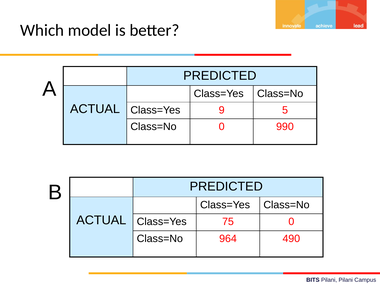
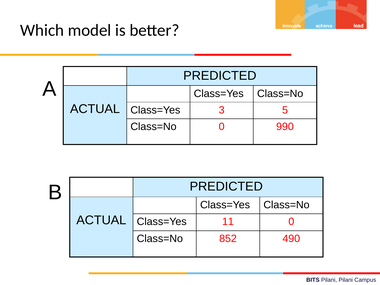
9: 9 -> 3
75: 75 -> 11
964: 964 -> 852
